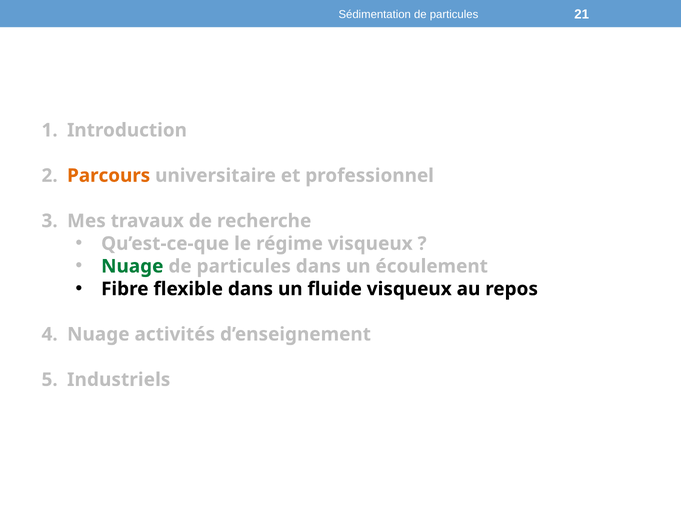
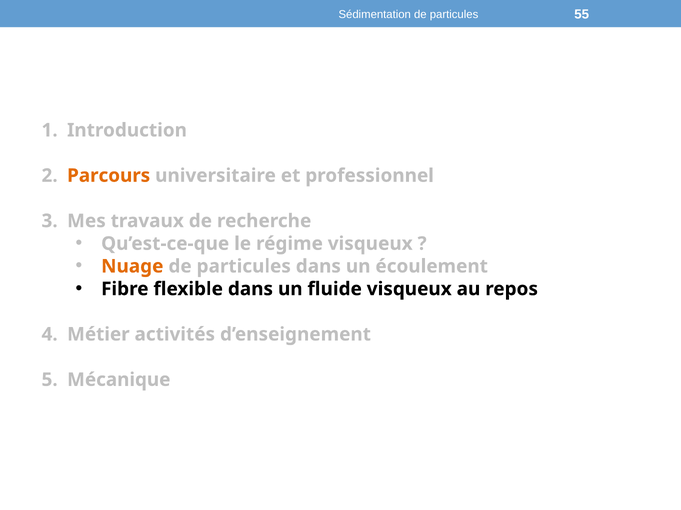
21: 21 -> 55
Nuage at (132, 267) colour: green -> orange
Nuage at (98, 335): Nuage -> Métier
Industriels: Industriels -> Mécanique
